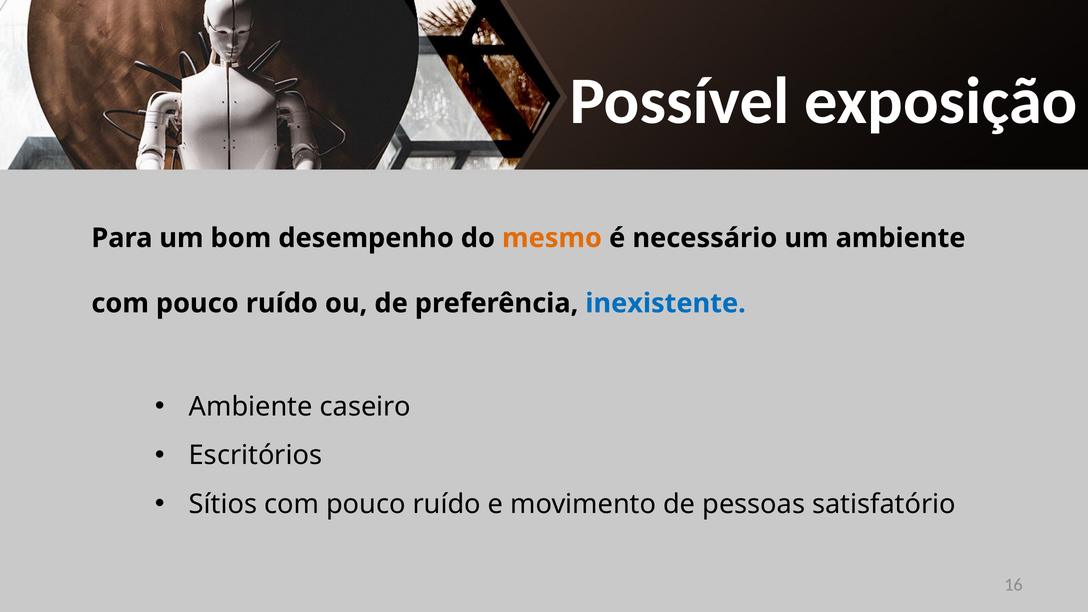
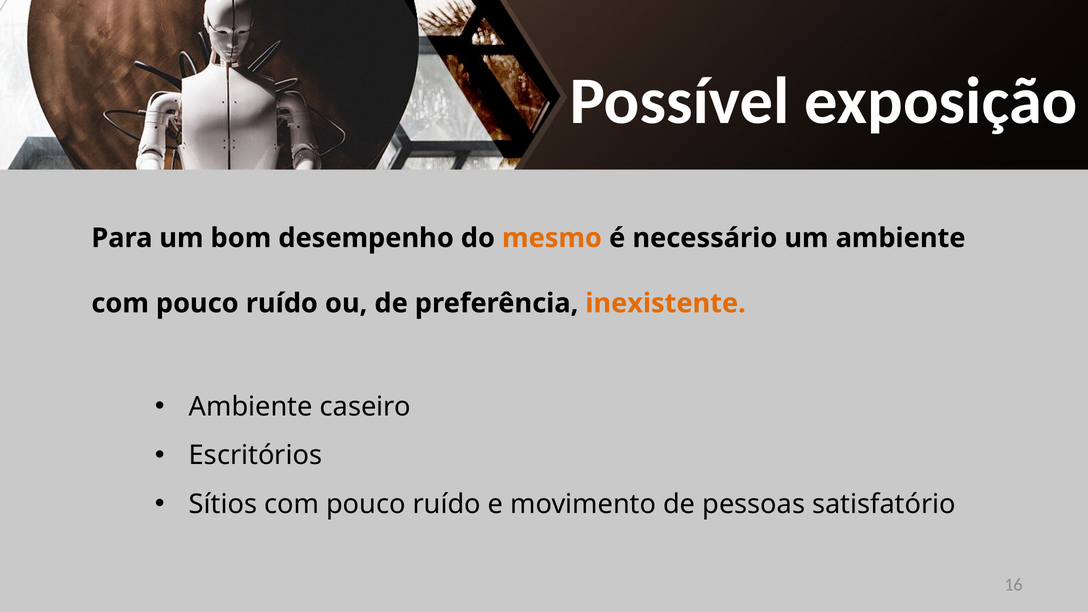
inexistente colour: blue -> orange
